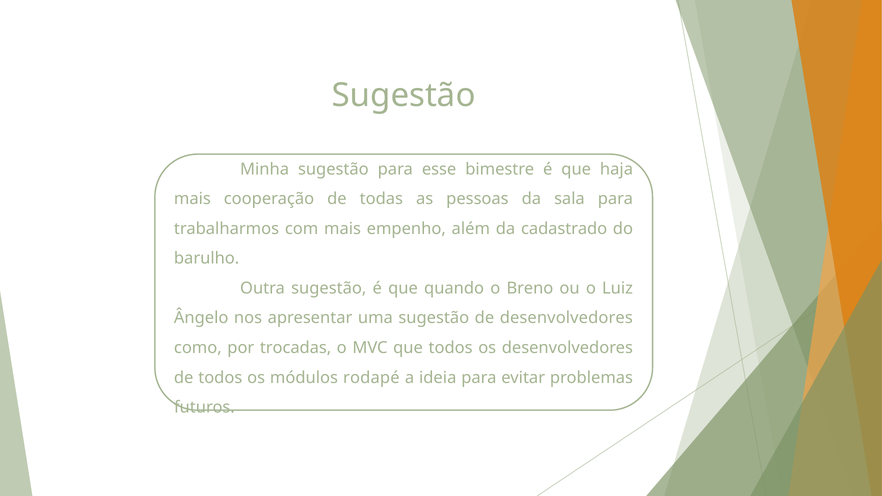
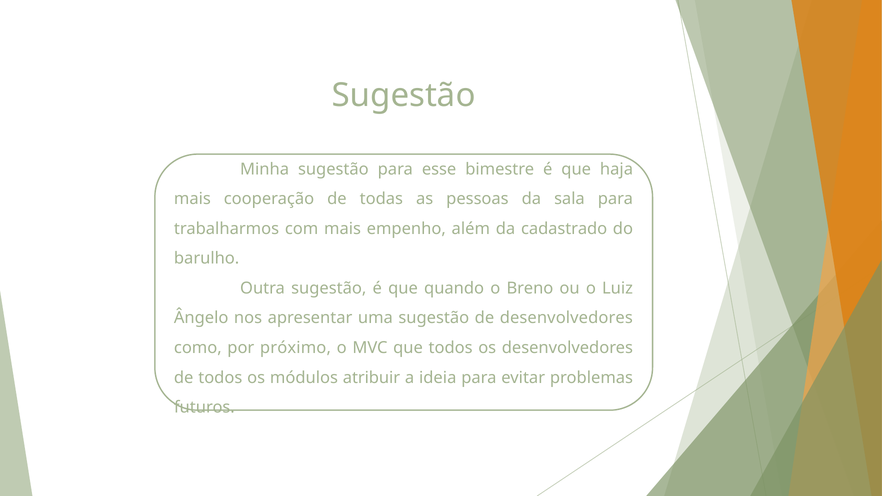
trocadas: trocadas -> próximo
rodapé: rodapé -> atribuir
